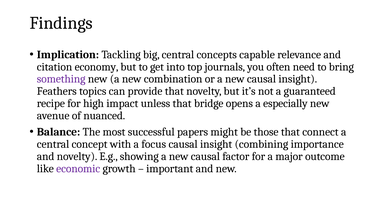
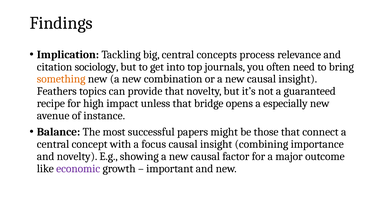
capable: capable -> process
economy: economy -> sociology
something colour: purple -> orange
nuanced: nuanced -> instance
